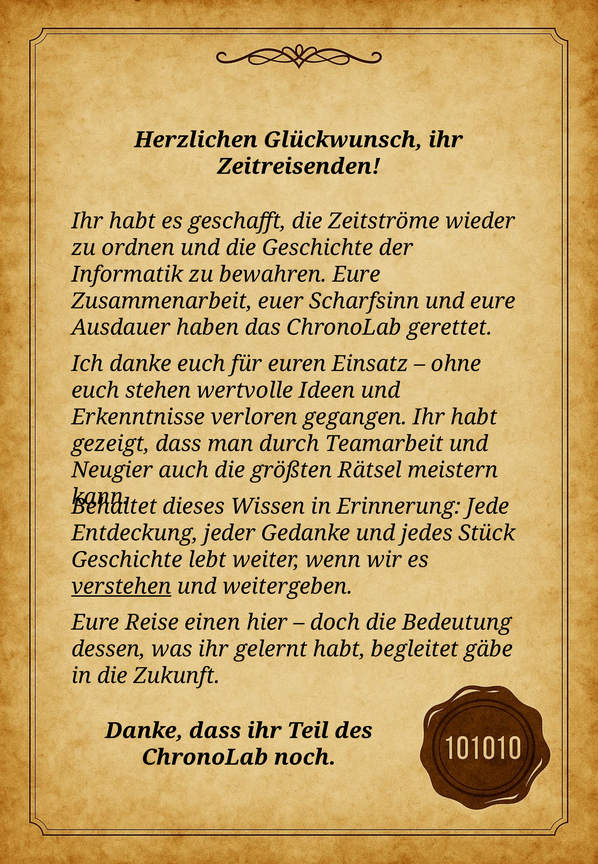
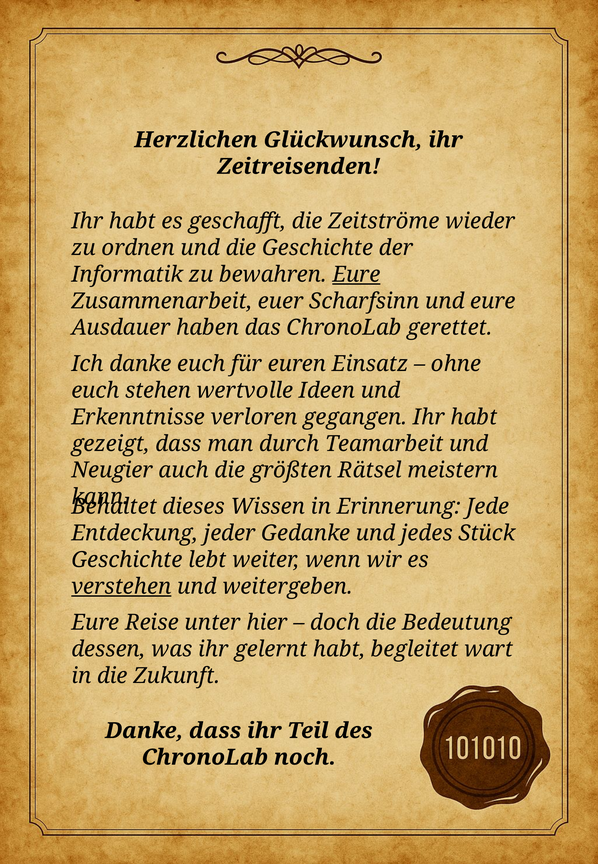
Eure at (356, 274) underline: none -> present
einen: einen -> unter
gäbe: gäbe -> wart
